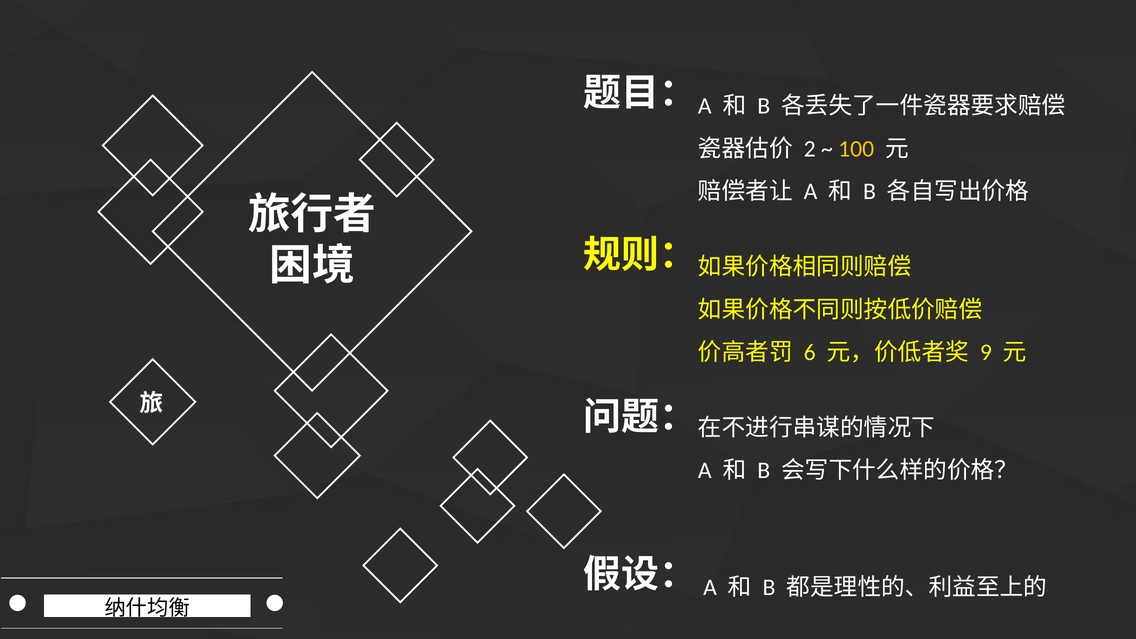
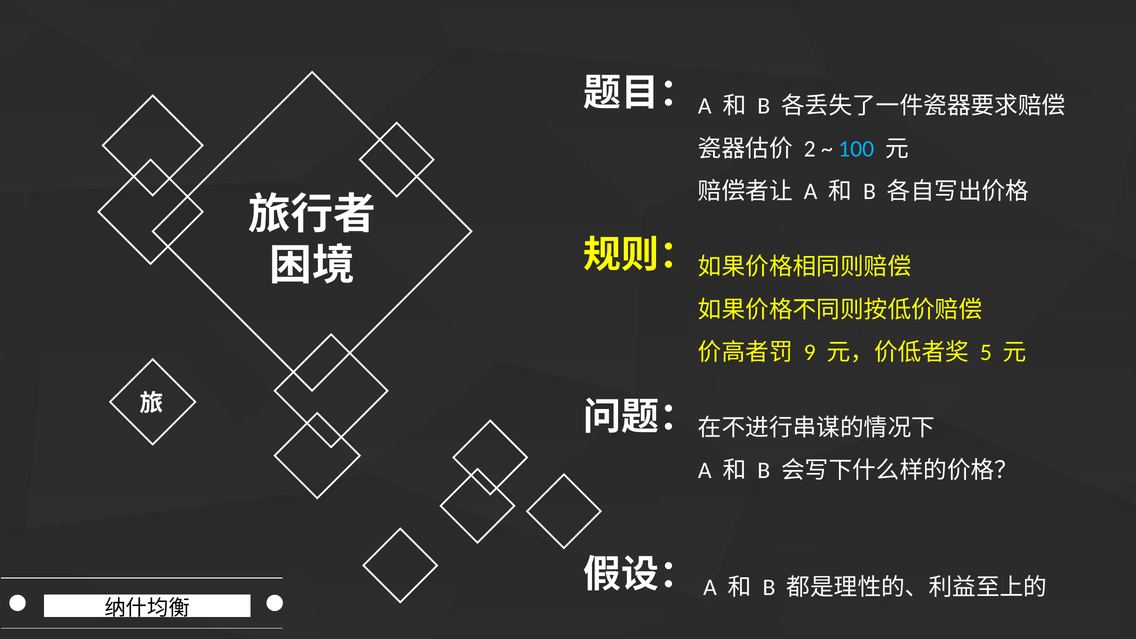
100 colour: yellow -> light blue
6: 6 -> 9
9: 9 -> 5
